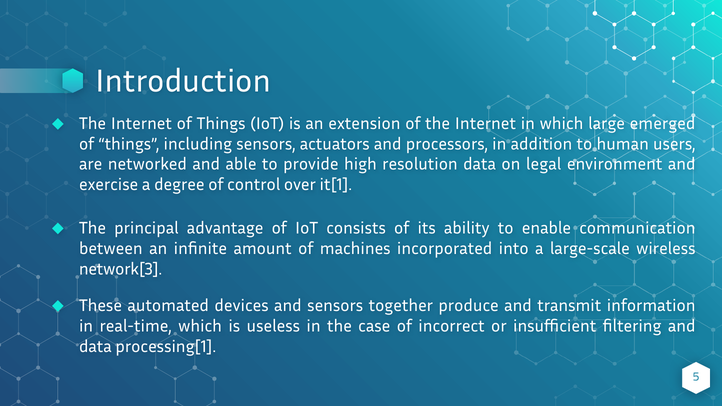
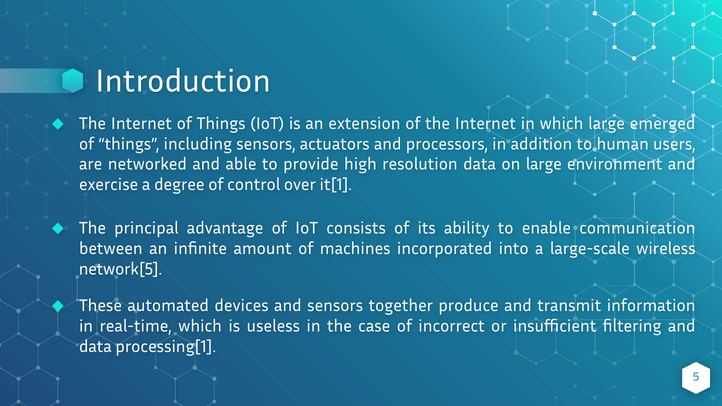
on legal: legal -> large
network[3: network[3 -> network[5
